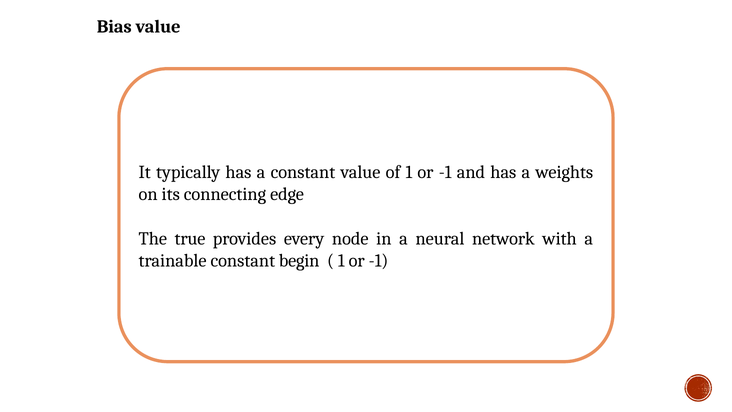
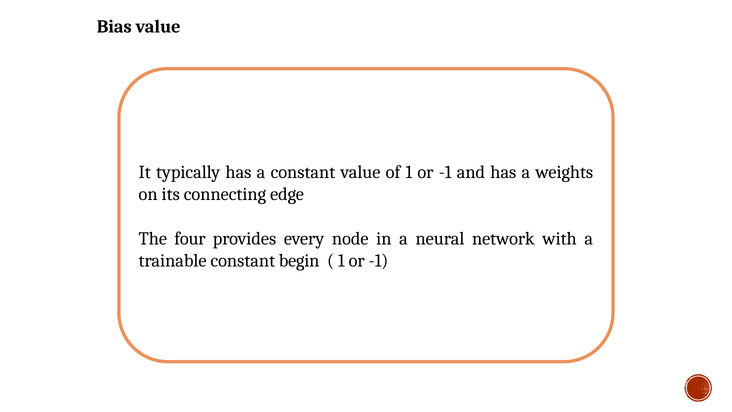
true: true -> four
